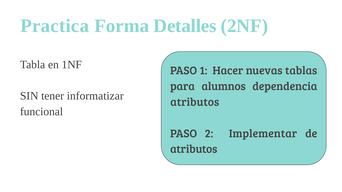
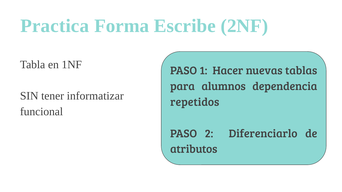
Detalles: Detalles -> Escribe
atributos at (195, 102): atributos -> repetidos
Implementar: Implementar -> Diferenciarlo
